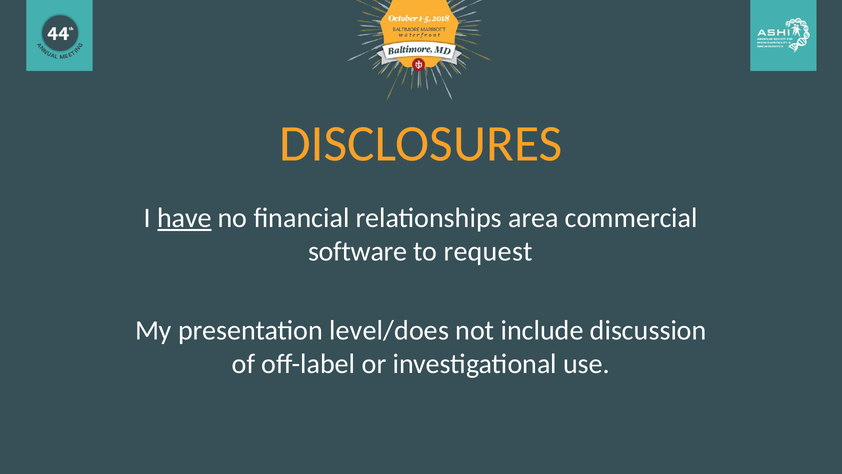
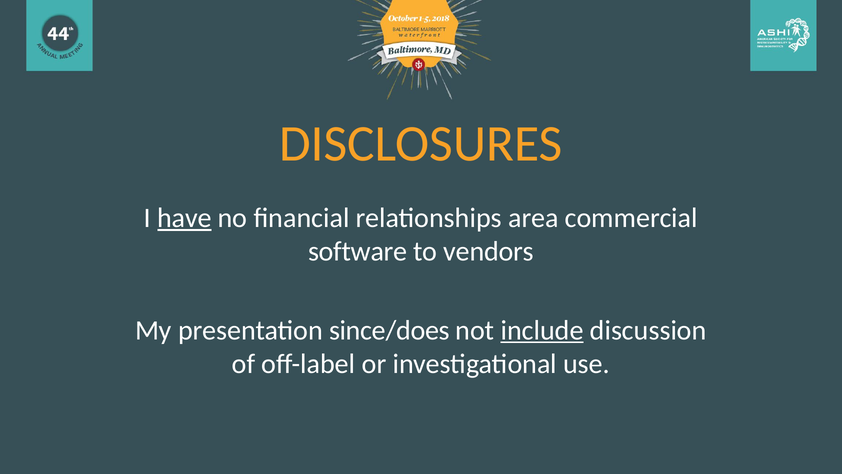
request: request -> vendors
level/does: level/does -> since/does
include underline: none -> present
